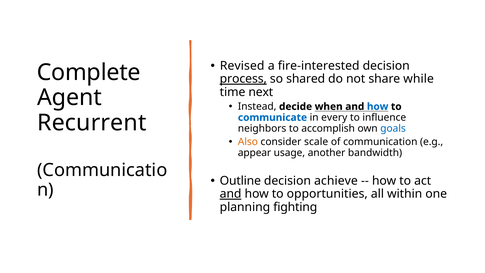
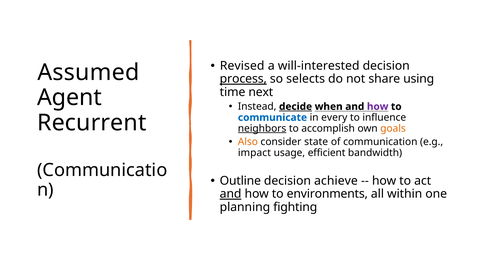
fire-interested: fire-interested -> will-interested
Complete: Complete -> Assumed
shared: shared -> selects
while: while -> using
decide underline: none -> present
how at (378, 107) colour: blue -> purple
neighbors underline: none -> present
goals colour: blue -> orange
scale: scale -> state
appear: appear -> impact
another: another -> efficient
opportunities: opportunities -> environments
